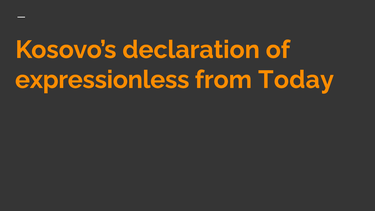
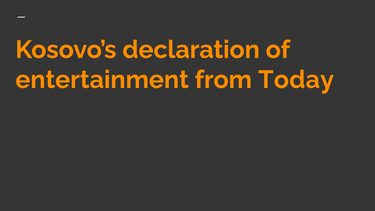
expressionless: expressionless -> entertainment
